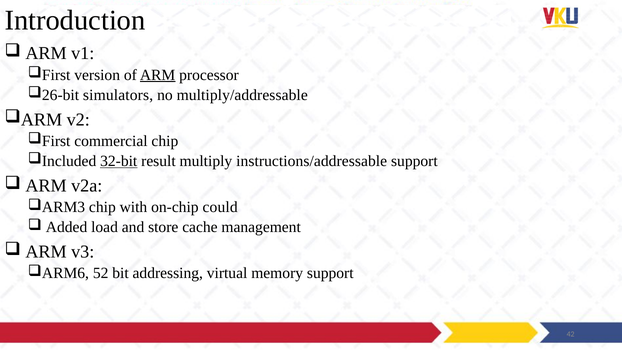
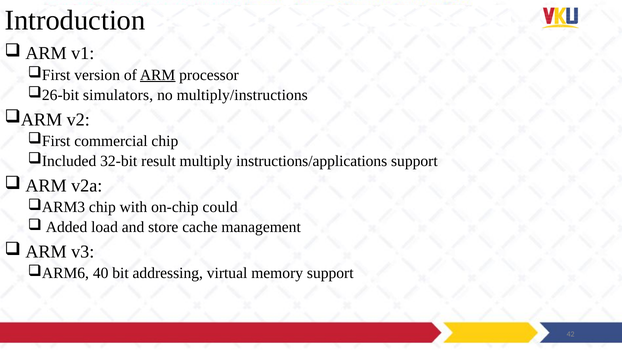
multiply/addressable: multiply/addressable -> multiply/instructions
32-bit underline: present -> none
instructions/addressable: instructions/addressable -> instructions/applications
52: 52 -> 40
